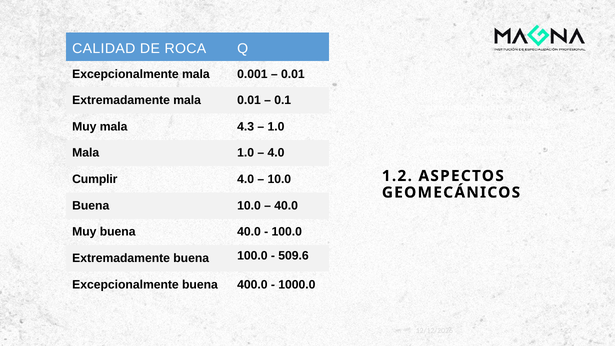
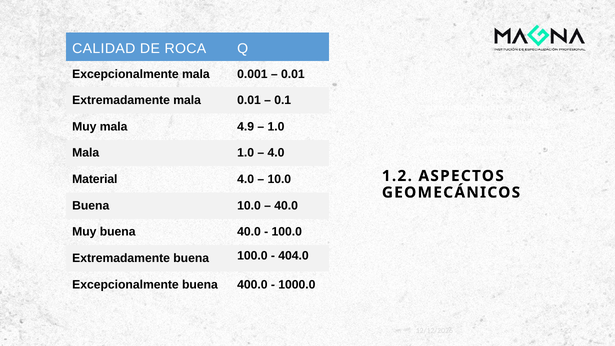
4.3: 4.3 -> 4.9
Cumplir: Cumplir -> Material
509.6: 509.6 -> 404.0
